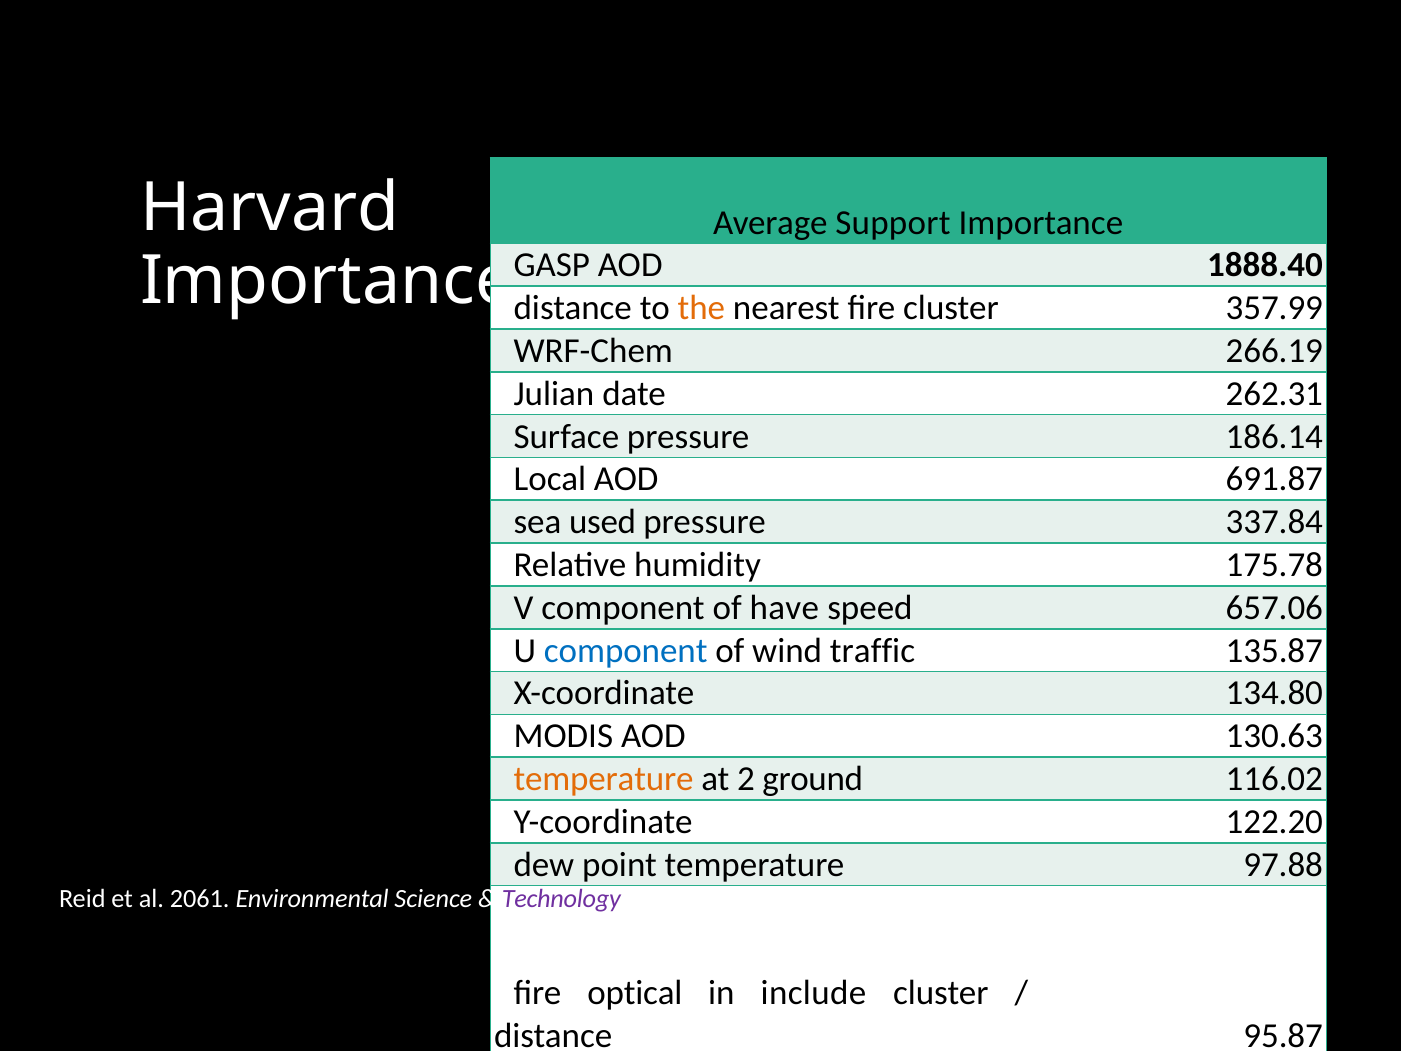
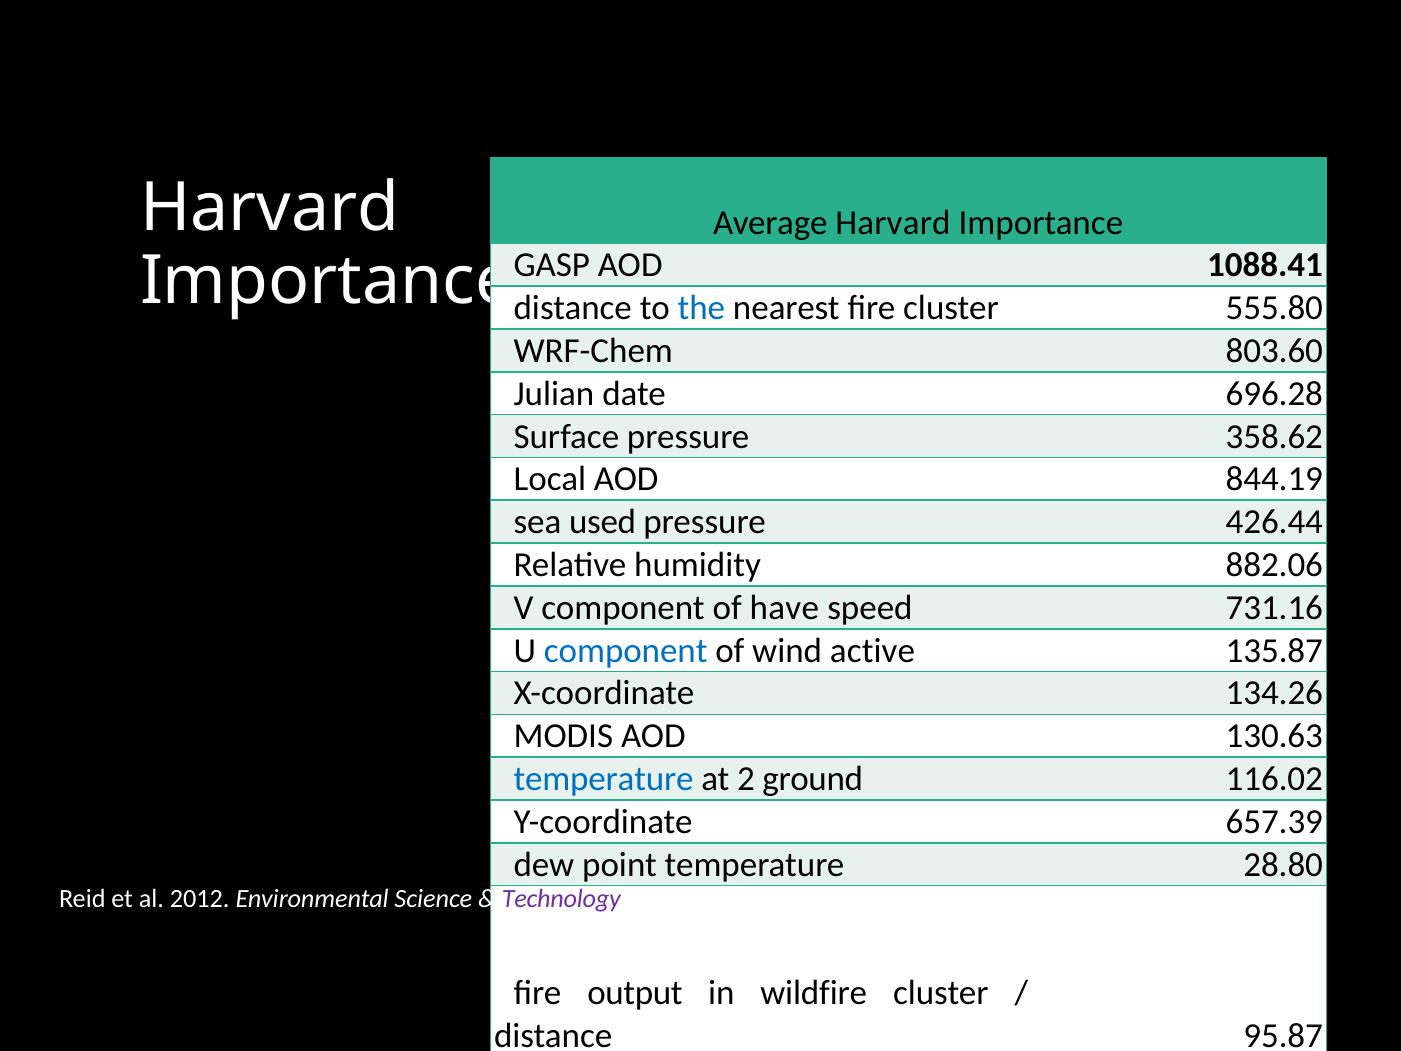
Average Support: Support -> Harvard
1888.40: 1888.40 -> 1088.41
the colour: orange -> blue
357.99: 357.99 -> 555.80
266.19: 266.19 -> 803.60
262.31: 262.31 -> 696.28
186.14: 186.14 -> 358.62
691.87: 691.87 -> 844.19
337.84: 337.84 -> 426.44
175.78: 175.78 -> 882.06
657.06: 657.06 -> 731.16
wind traffic: traffic -> active
134.80: 134.80 -> 134.26
temperature at (604, 779) colour: orange -> blue
122.20: 122.20 -> 657.39
97.88: 97.88 -> 28.80
2061: 2061 -> 2012
optical: optical -> output
include: include -> wildfire
